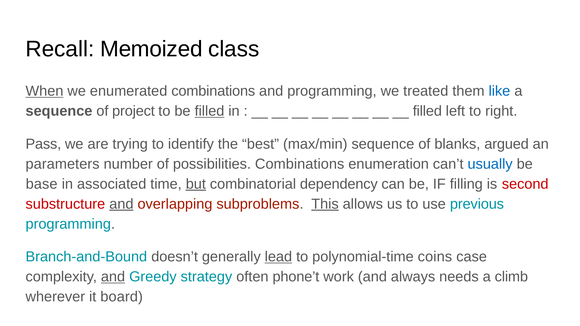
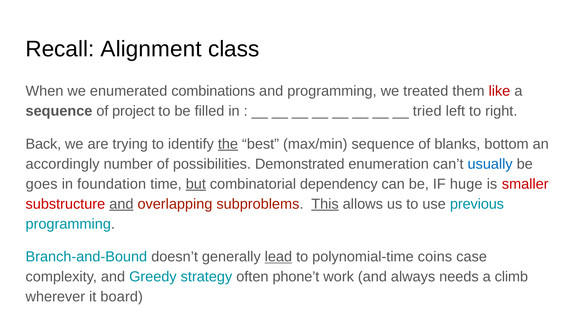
Memoized: Memoized -> Alignment
When underline: present -> none
like colour: blue -> red
filled at (209, 111) underline: present -> none
filled at (427, 111): filled -> tried
Pass: Pass -> Back
the underline: none -> present
argued: argued -> bottom
parameters: parameters -> accordingly
possibilities Combinations: Combinations -> Demonstrated
base: base -> goes
associated: associated -> foundation
filling: filling -> huge
second: second -> smaller
and at (113, 277) underline: present -> none
